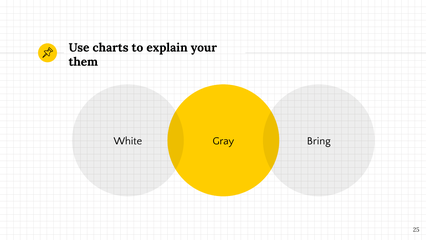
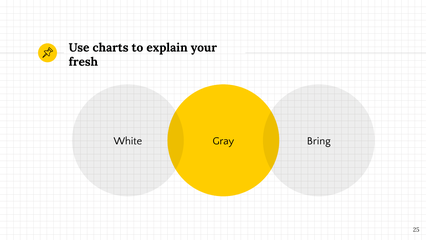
them: them -> fresh
